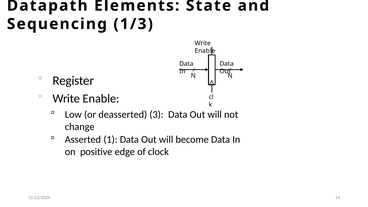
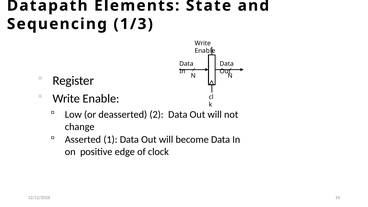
3: 3 -> 2
